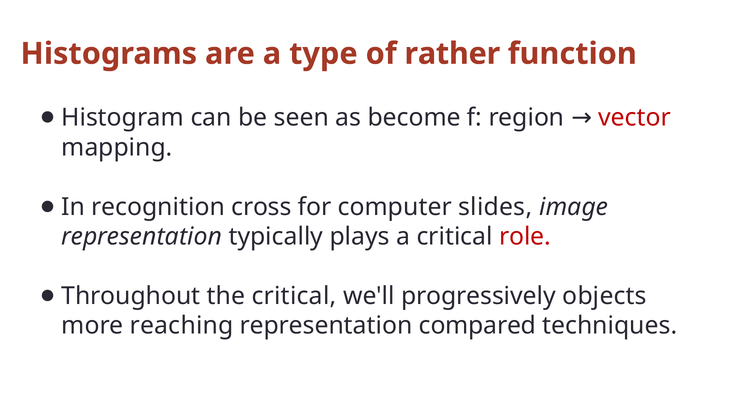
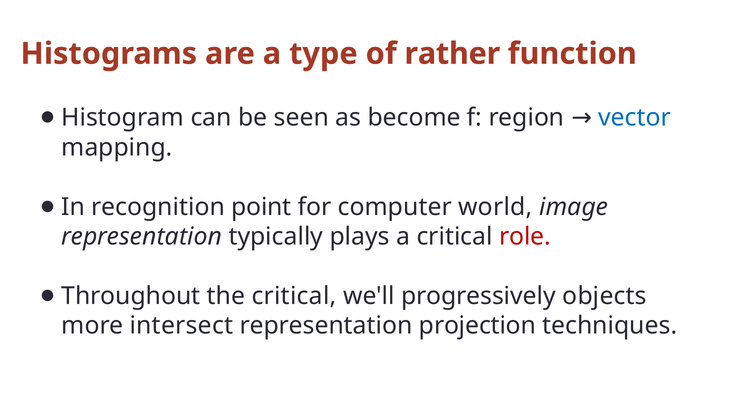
vector colour: red -> blue
cross: cross -> point
slides: slides -> world
reaching: reaching -> intersect
compared: compared -> projection
